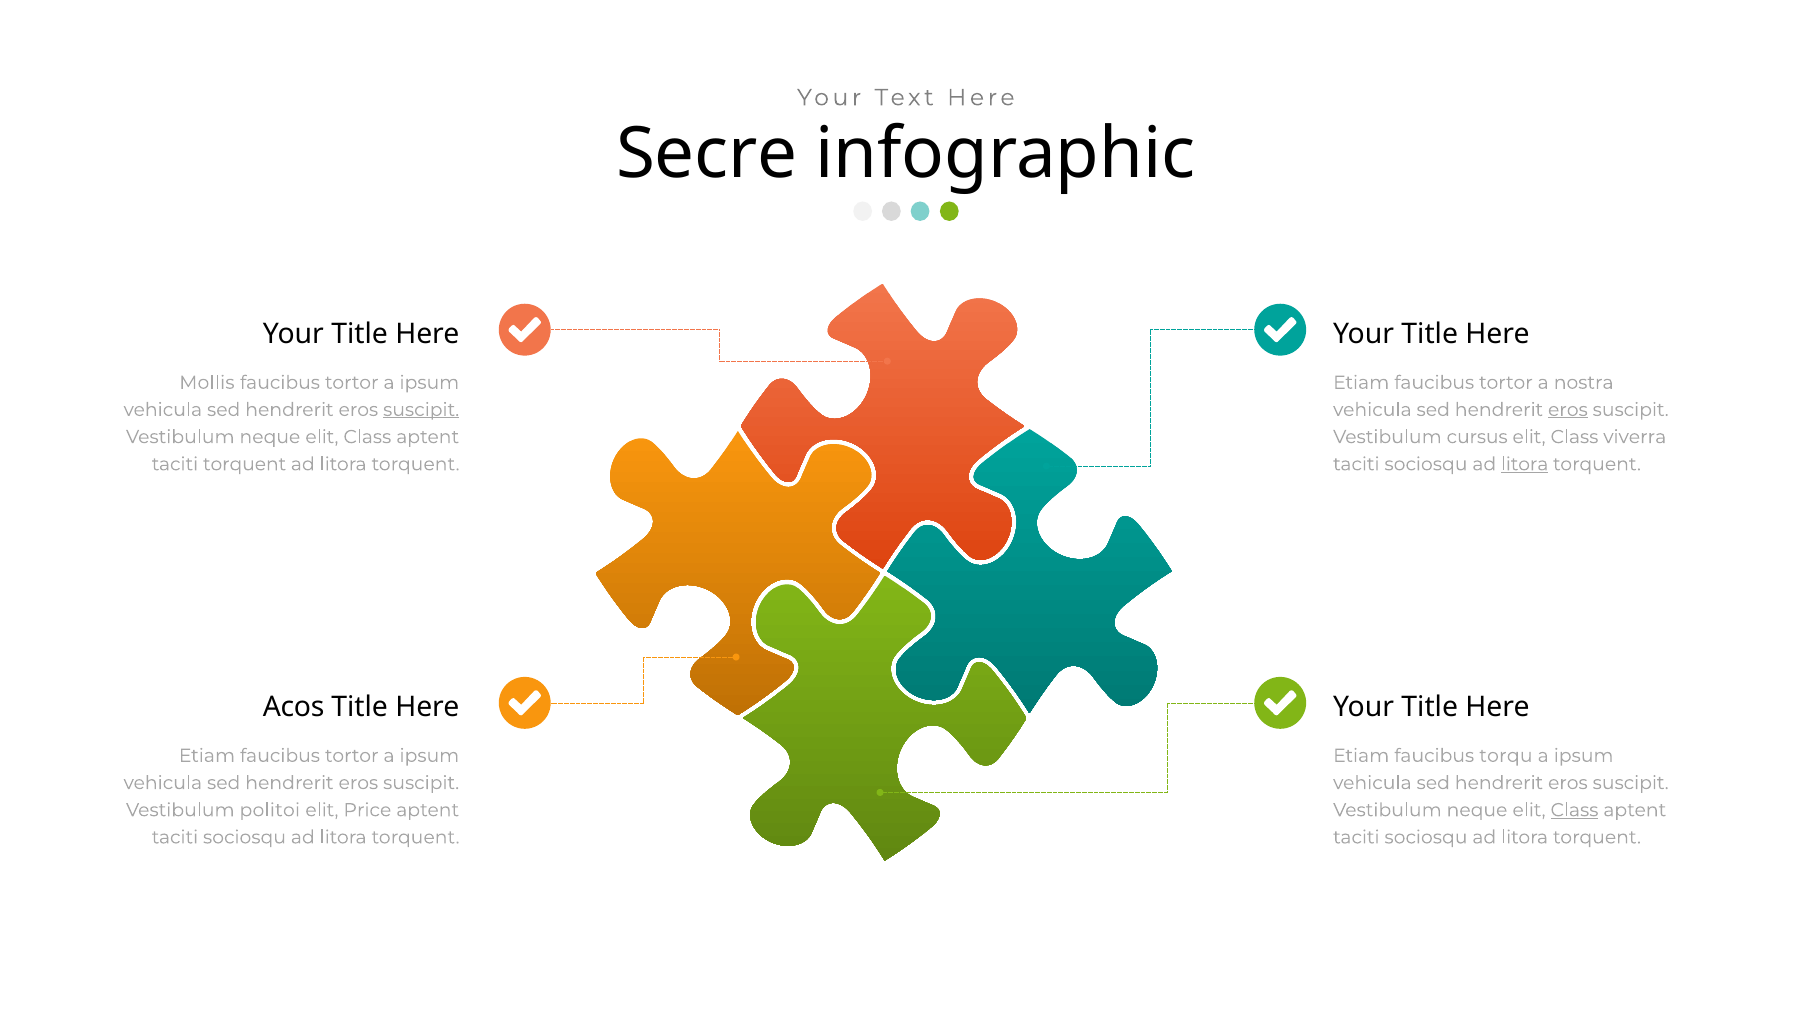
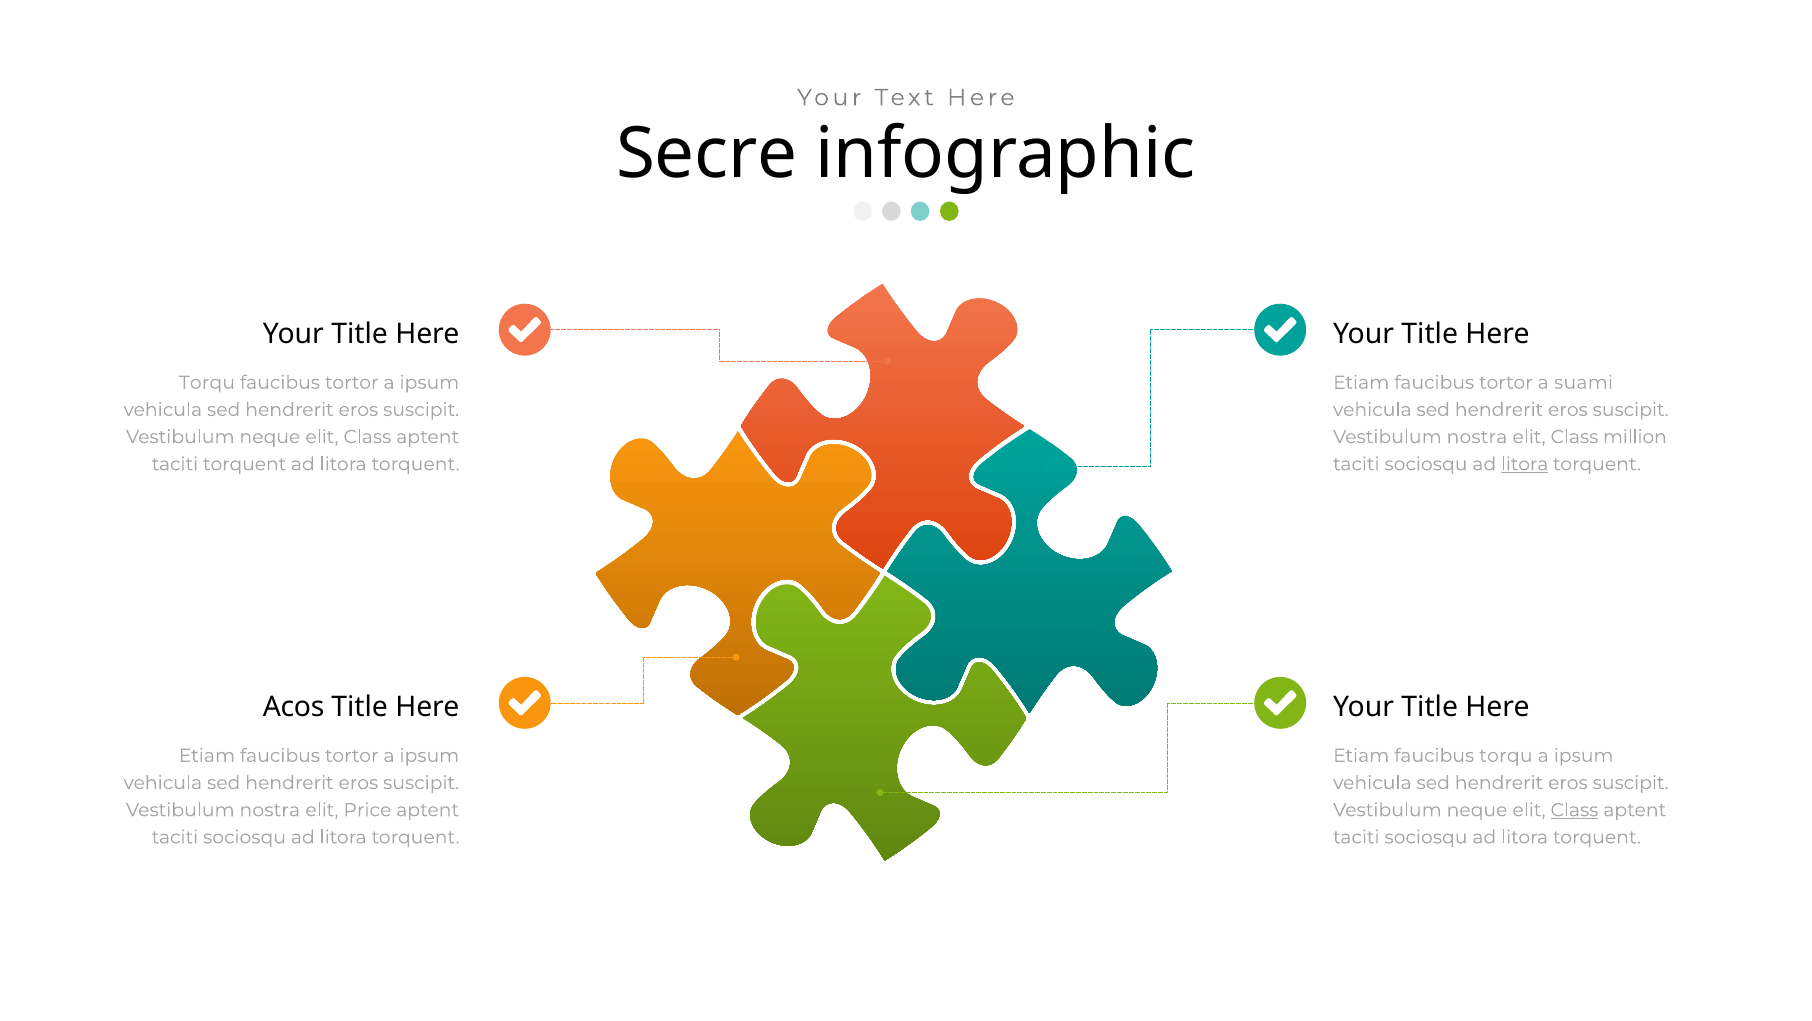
Mollis at (207, 382): Mollis -> Torqu
nostra: nostra -> suami
suscipit at (421, 410) underline: present -> none
eros at (1568, 410) underline: present -> none
cursus at (1477, 437): cursus -> nostra
viverra: viverra -> million
politoi at (270, 810): politoi -> nostra
